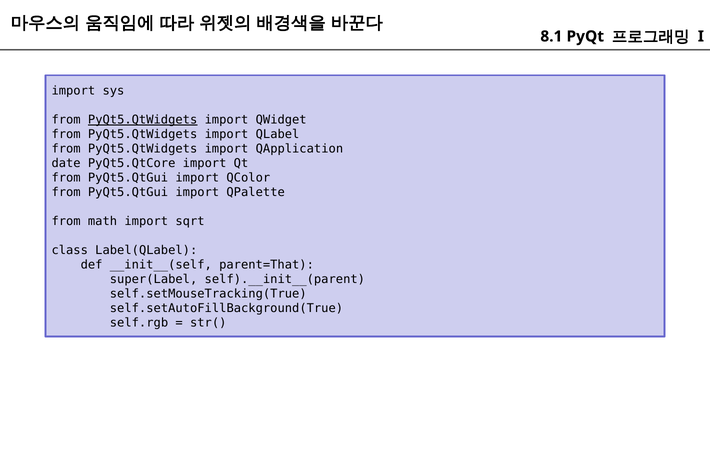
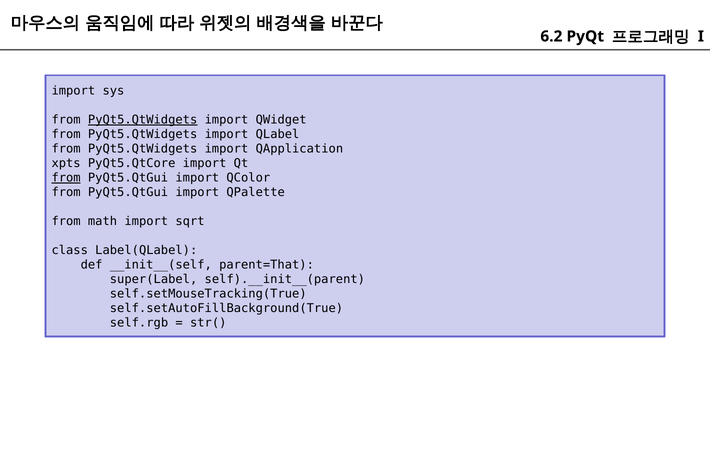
8.1: 8.1 -> 6.2
date: date -> xpts
from at (66, 178) underline: none -> present
